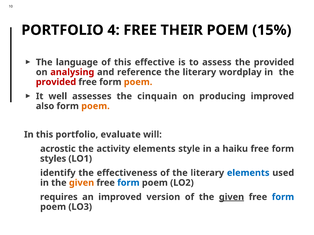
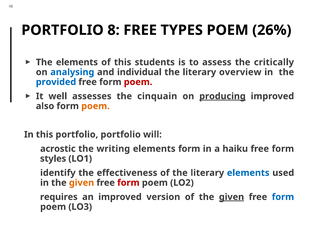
4: 4 -> 8
THEIR: THEIR -> TYPES
15%: 15% -> 26%
The language: language -> elements
effective: effective -> students
assess the provided: provided -> critically
analysing colour: red -> blue
reference: reference -> individual
wordplay: wordplay -> overview
provided at (56, 82) colour: red -> blue
poem at (138, 82) colour: orange -> red
producing underline: none -> present
portfolio evaluate: evaluate -> portfolio
activity: activity -> writing
elements style: style -> form
form at (128, 183) colour: blue -> red
